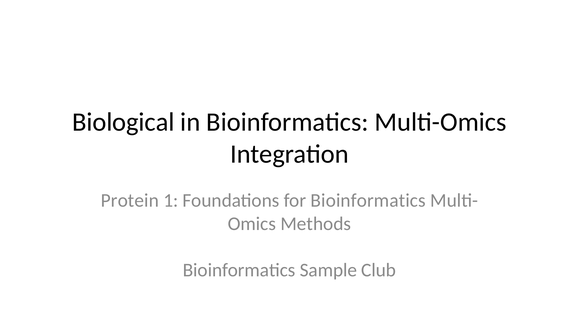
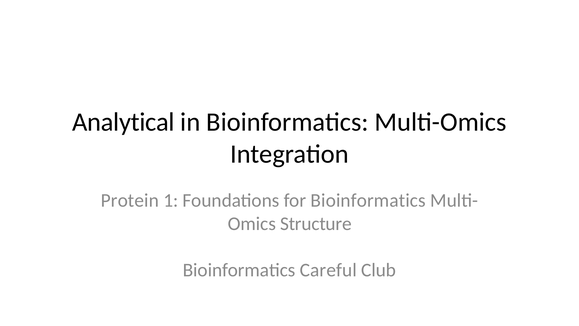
Biological: Biological -> Analytical
Methods: Methods -> Structure
Sample: Sample -> Careful
